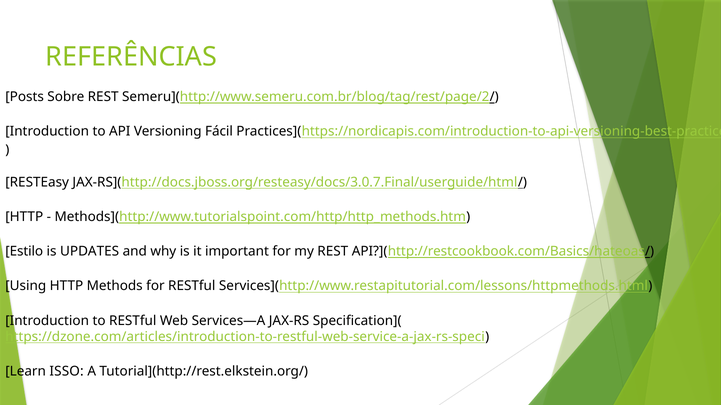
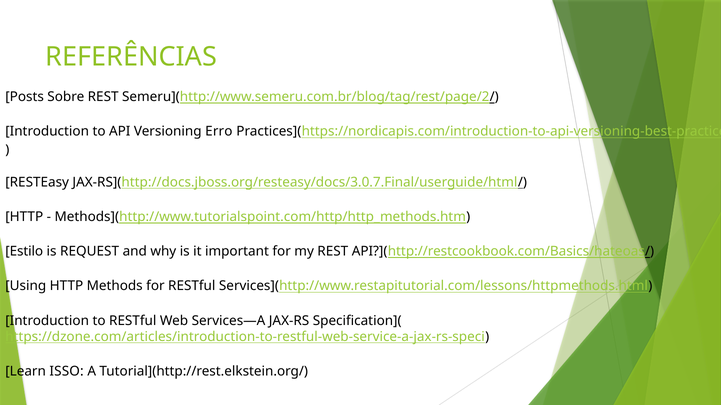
Fácil: Fácil -> Erro
UPDATES: UPDATES -> REQUEST
